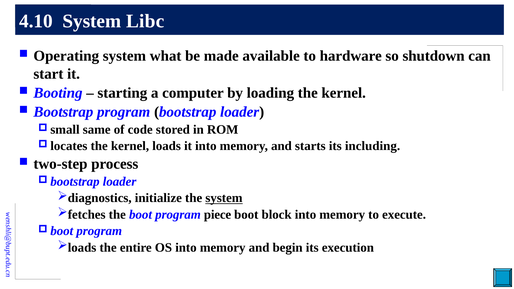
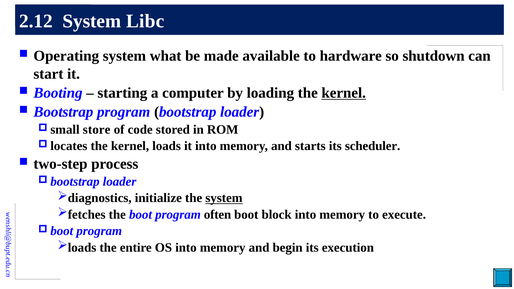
4.10: 4.10 -> 2.12
kernel at (344, 93) underline: none -> present
same: same -> store
including: including -> scheduler
piece: piece -> often
